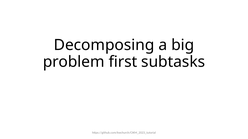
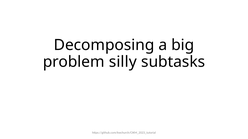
first: first -> silly
